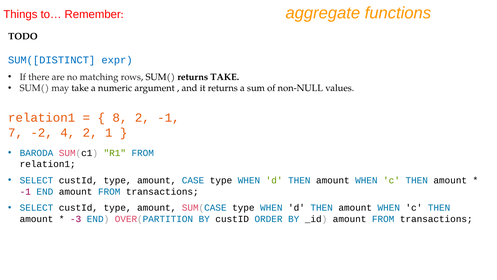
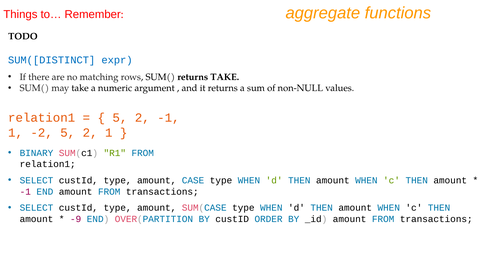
8 at (120, 118): 8 -> 5
7 at (16, 132): 7 -> 1
-2 4: 4 -> 5
BARODA: BARODA -> BINARY
-3: -3 -> -9
